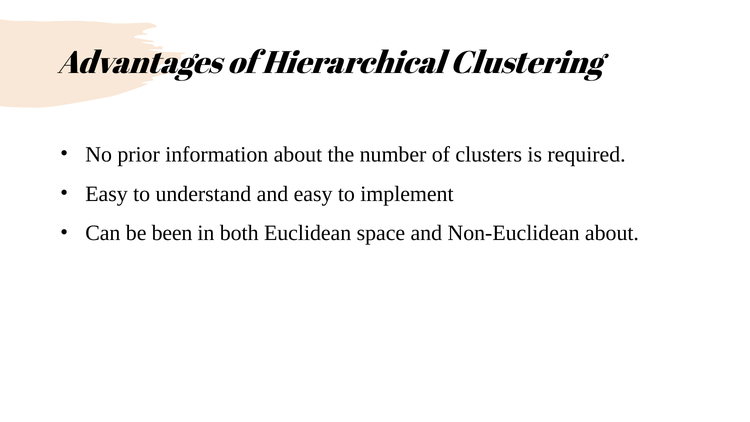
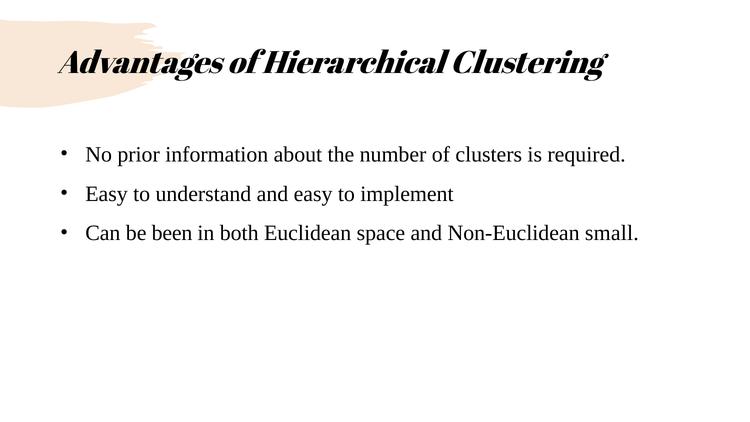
Non-Euclidean about: about -> small
